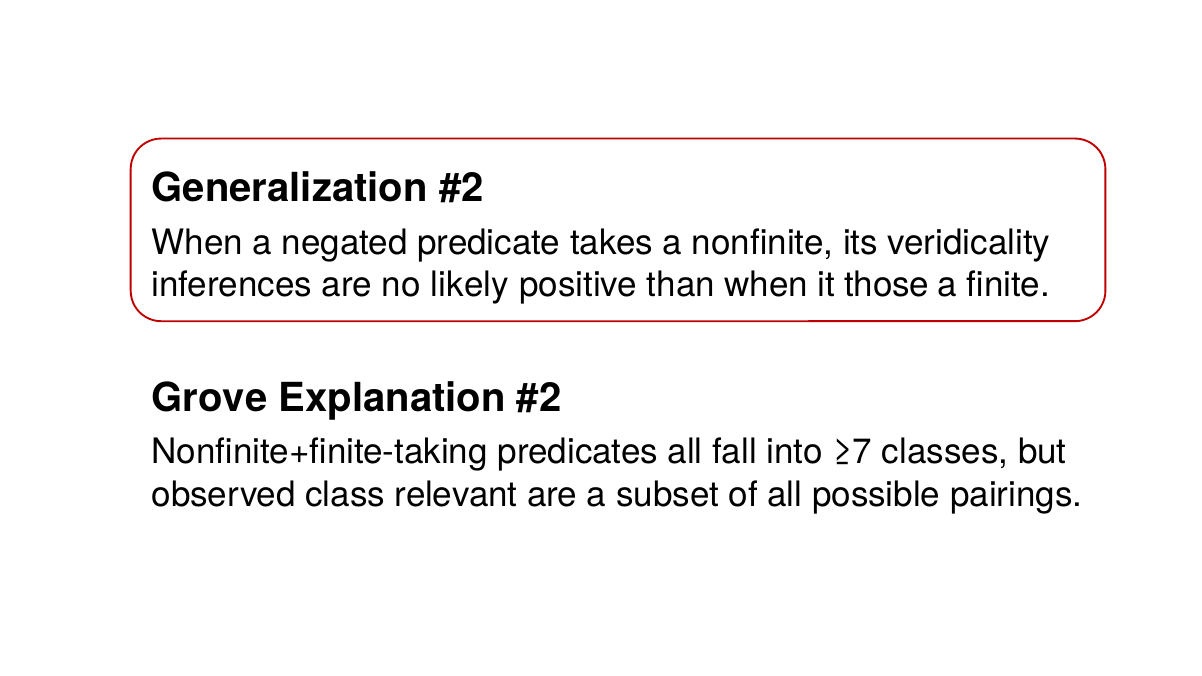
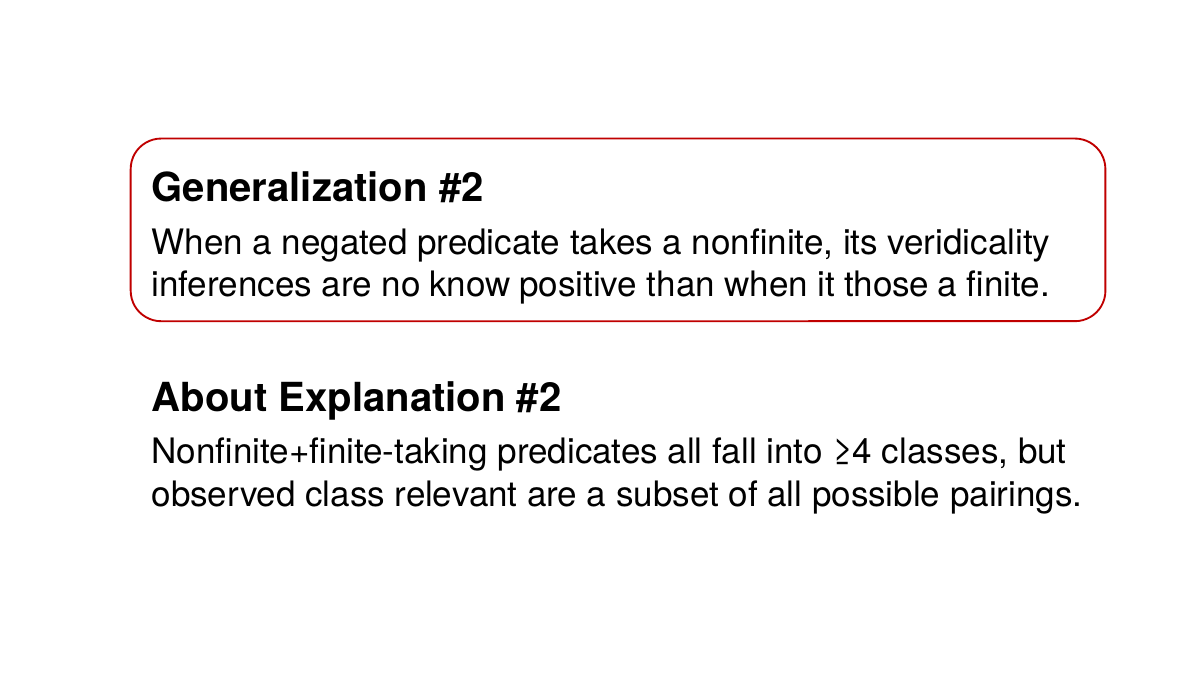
likely: likely -> know
Grove: Grove -> About
≥7: ≥7 -> ≥4
